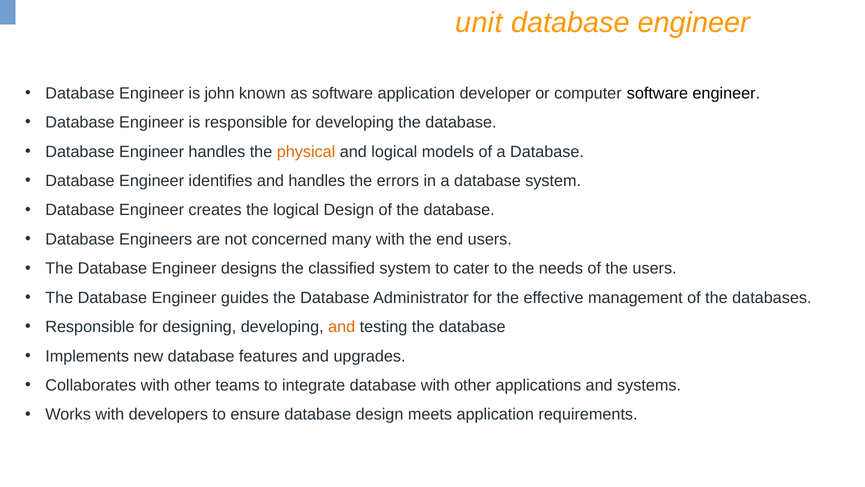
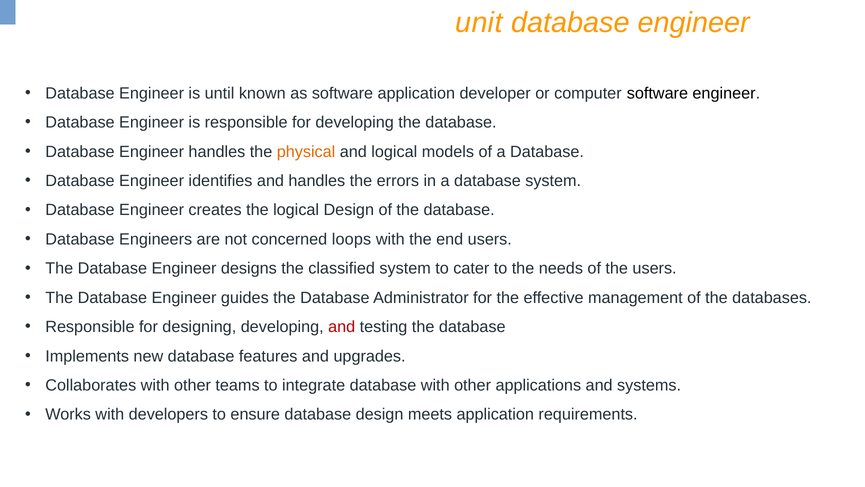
john: john -> until
many: many -> loops
and at (342, 327) colour: orange -> red
